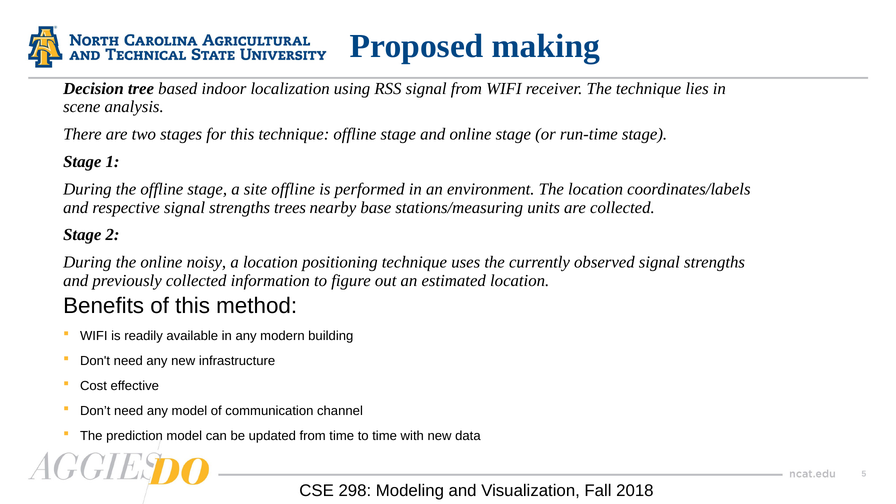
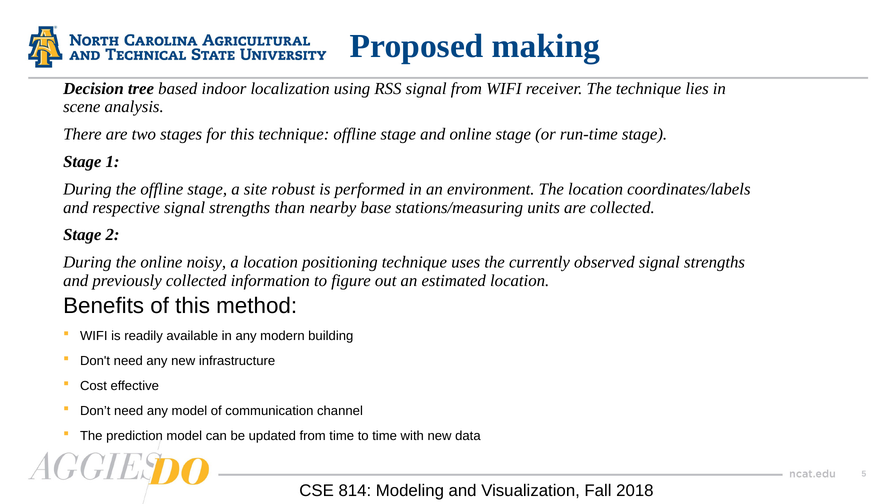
site offline: offline -> robust
trees: trees -> than
298: 298 -> 814
